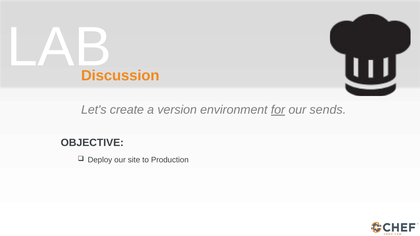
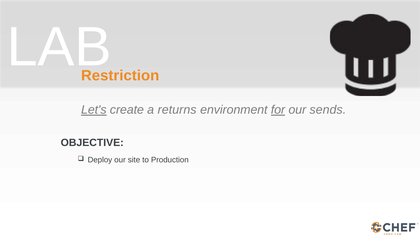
Discussion: Discussion -> Restriction
Let's underline: none -> present
version: version -> returns
